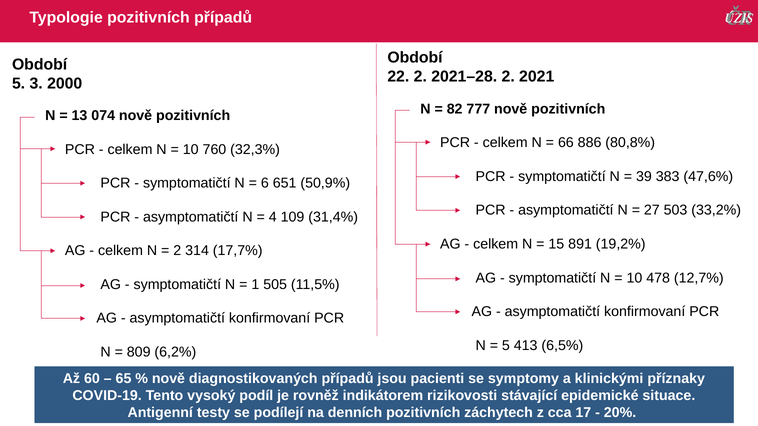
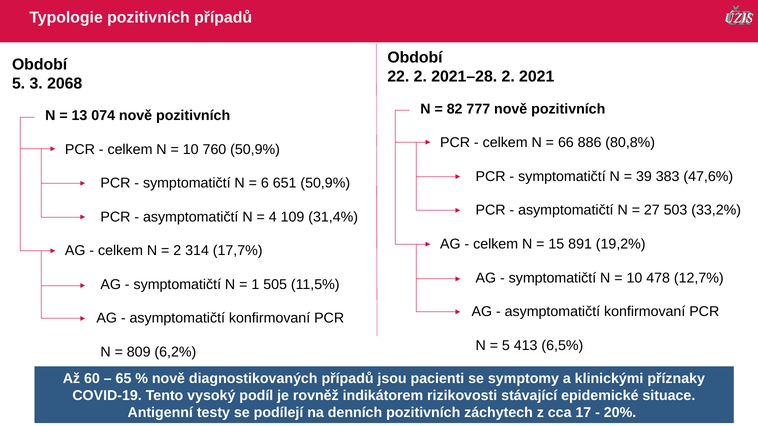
2000: 2000 -> 2068
760 32,3%: 32,3% -> 50,9%
